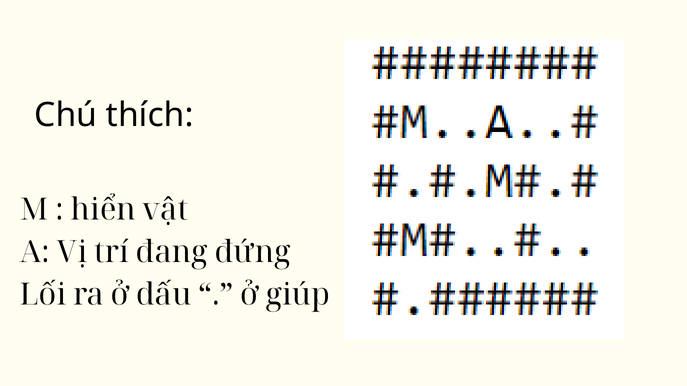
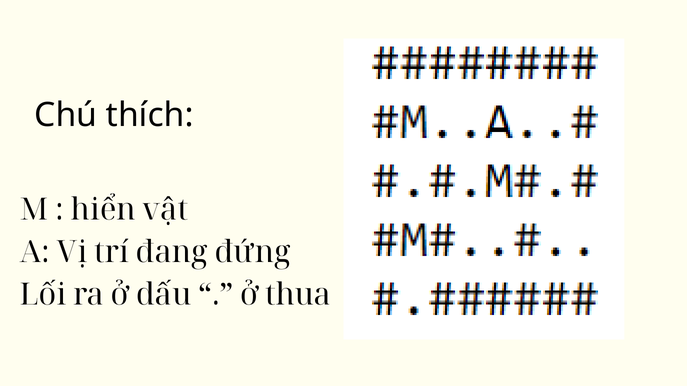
giúp: giúp -> thua
